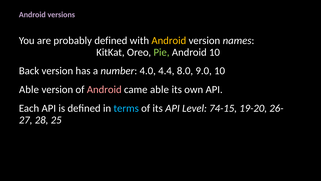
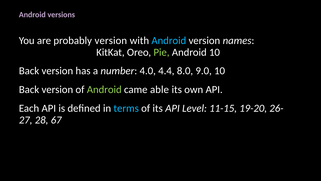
probably defined: defined -> version
Android at (169, 41) colour: yellow -> light blue
Able at (29, 89): Able -> Back
Android at (104, 89) colour: pink -> light green
74-15: 74-15 -> 11-15
25: 25 -> 67
